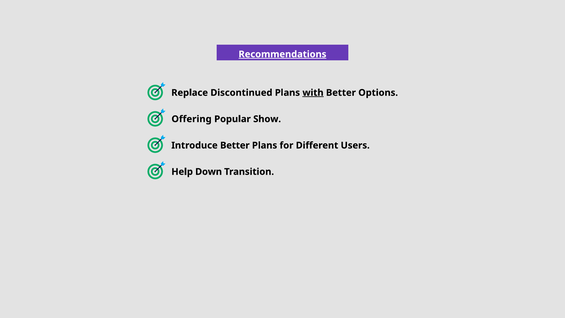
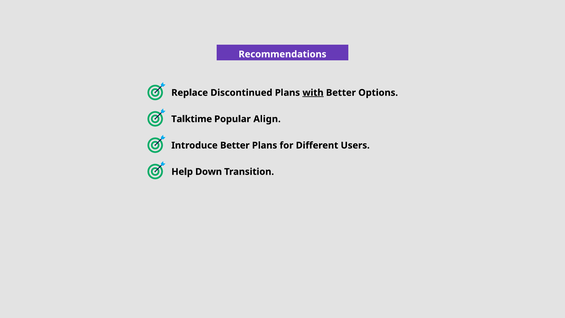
Recommendations underline: present -> none
Offering: Offering -> Talktime
Show: Show -> Align
